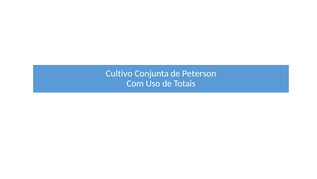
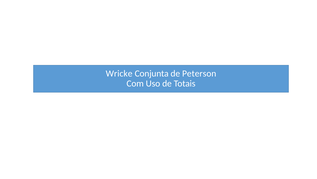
Cultivo: Cultivo -> Wricke
